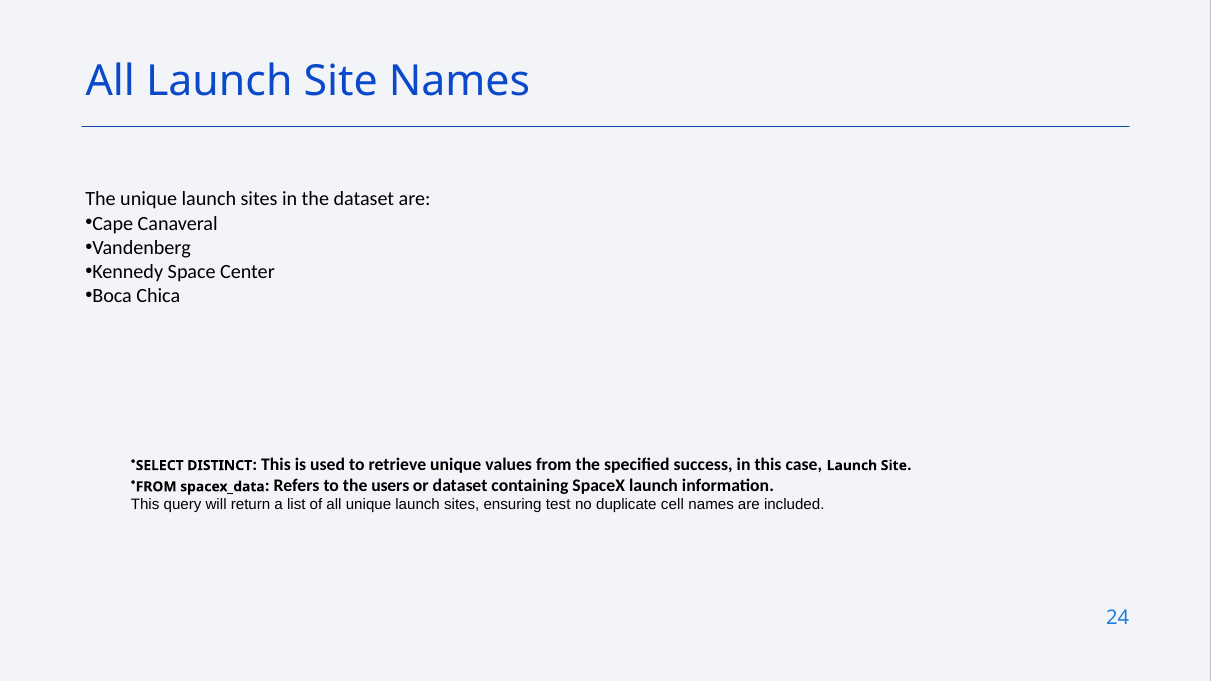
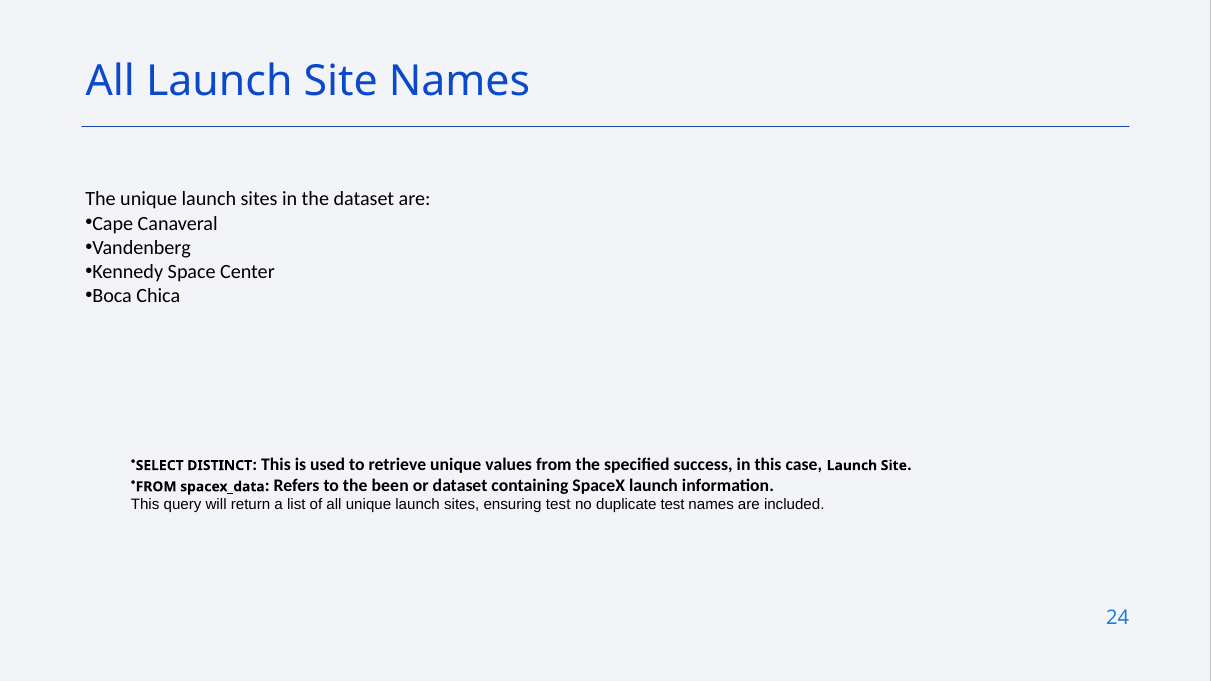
users: users -> been
duplicate cell: cell -> test
